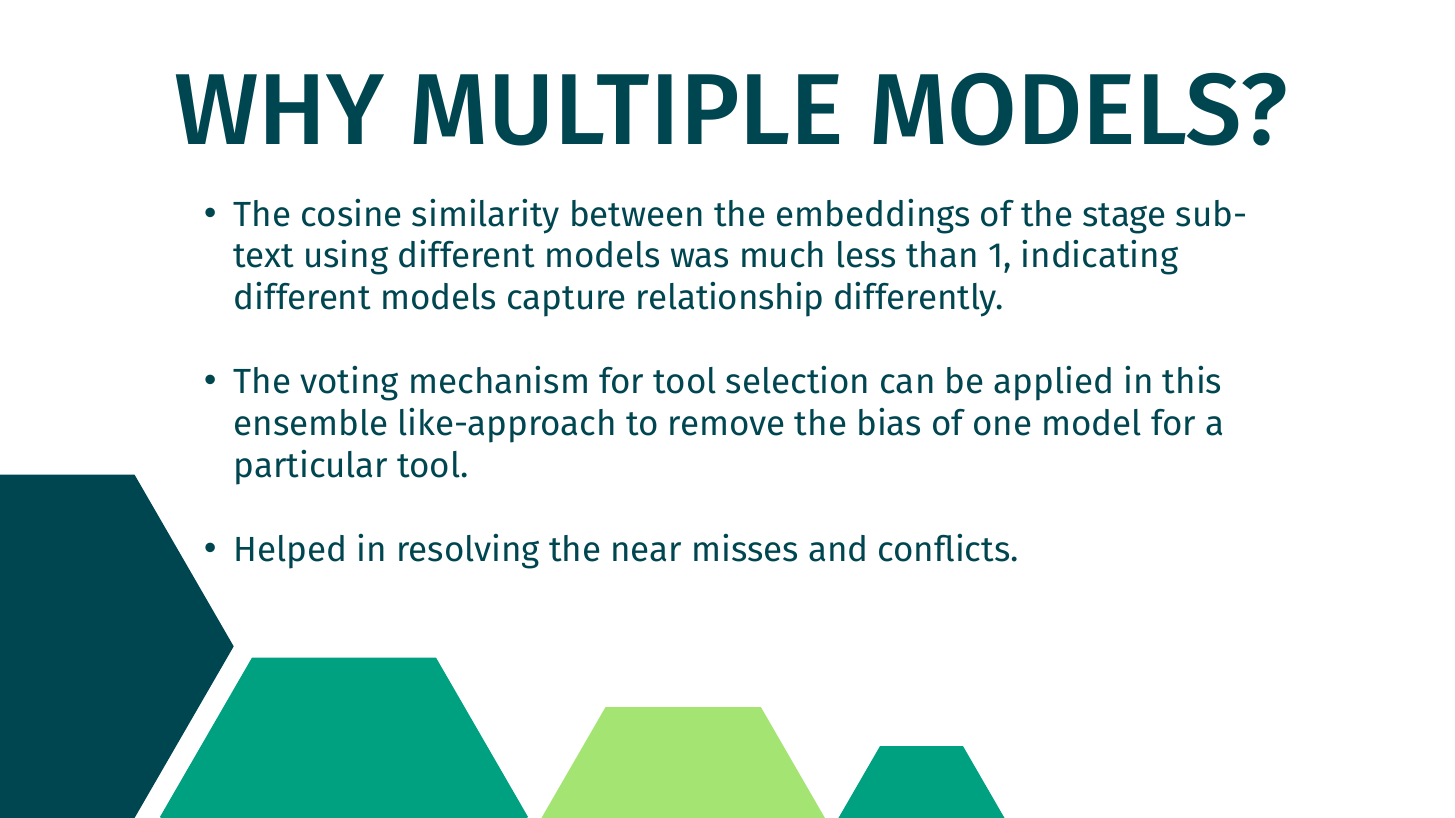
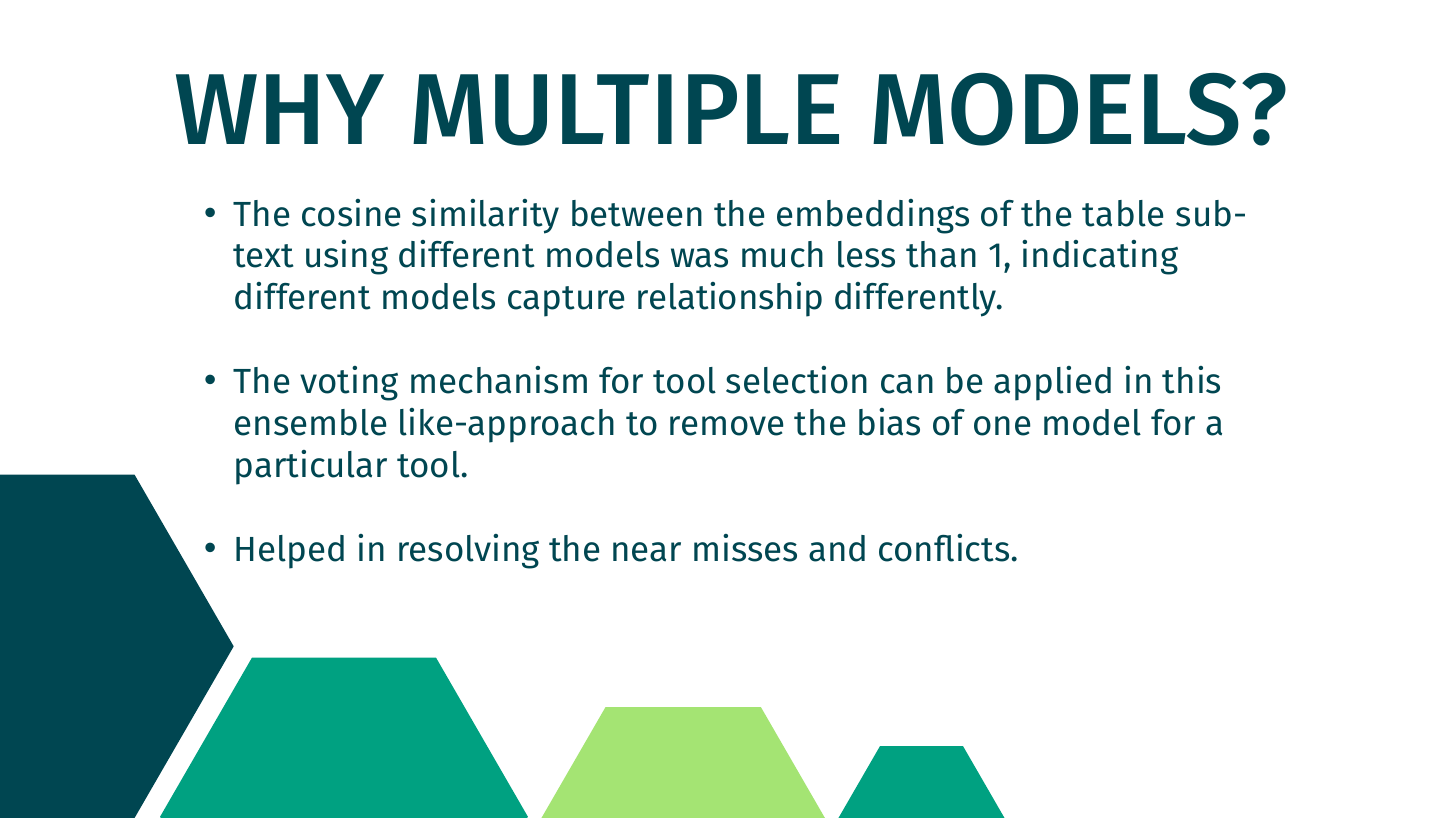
stage: stage -> table
